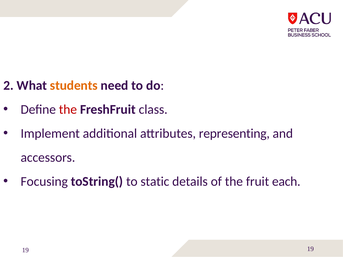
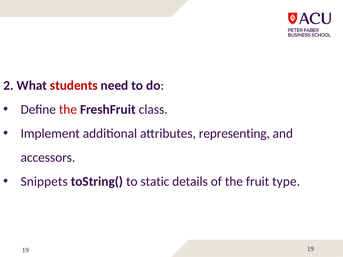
students colour: orange -> red
Focusing: Focusing -> Snippets
each: each -> type
